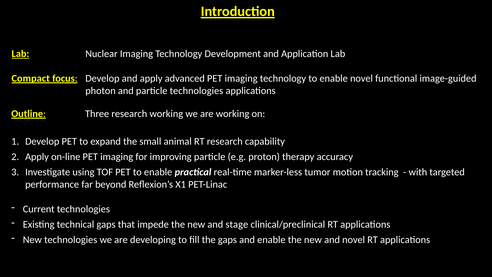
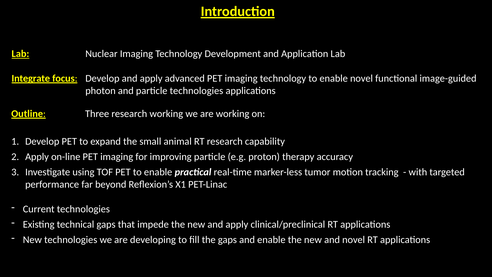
Compact: Compact -> Integrate
new and stage: stage -> apply
